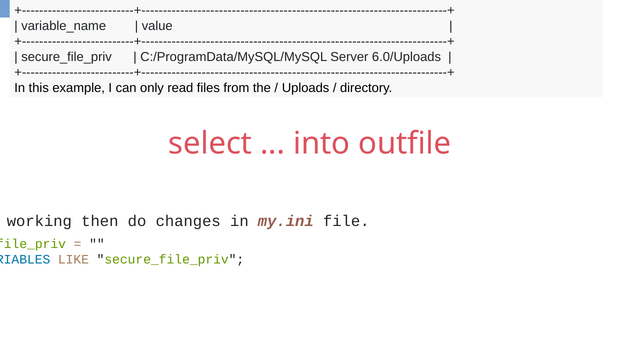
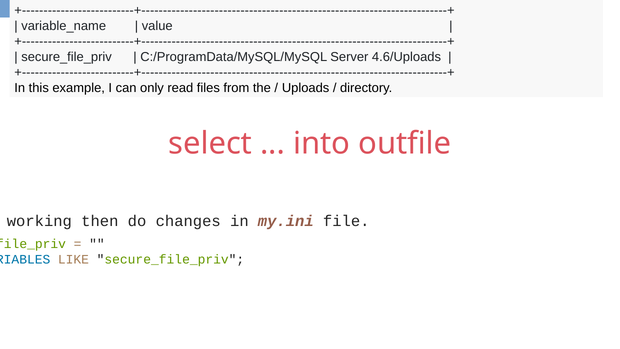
6.0/Uploads: 6.0/Uploads -> 4.6/Uploads
